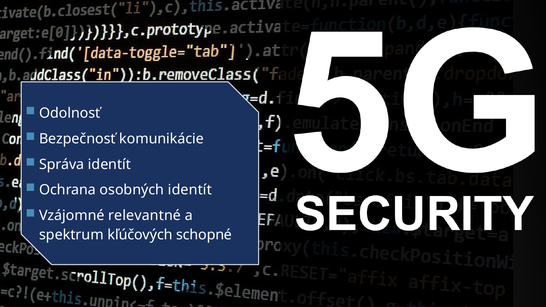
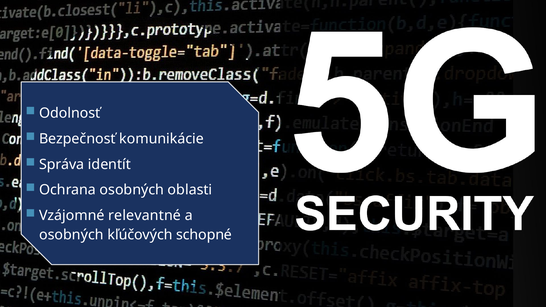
osobných identít: identít -> oblasti
spektrum at (71, 235): spektrum -> osobných
